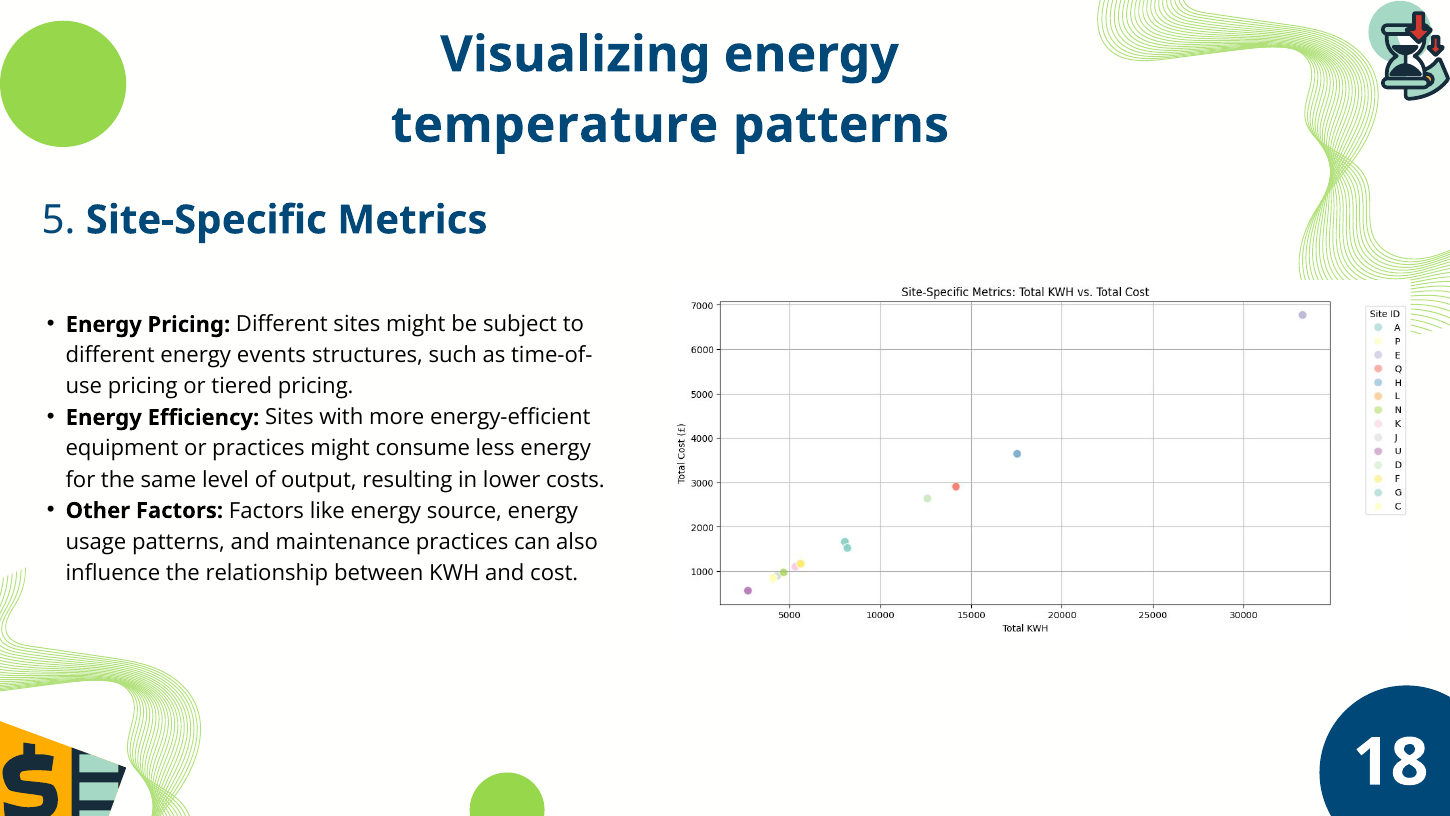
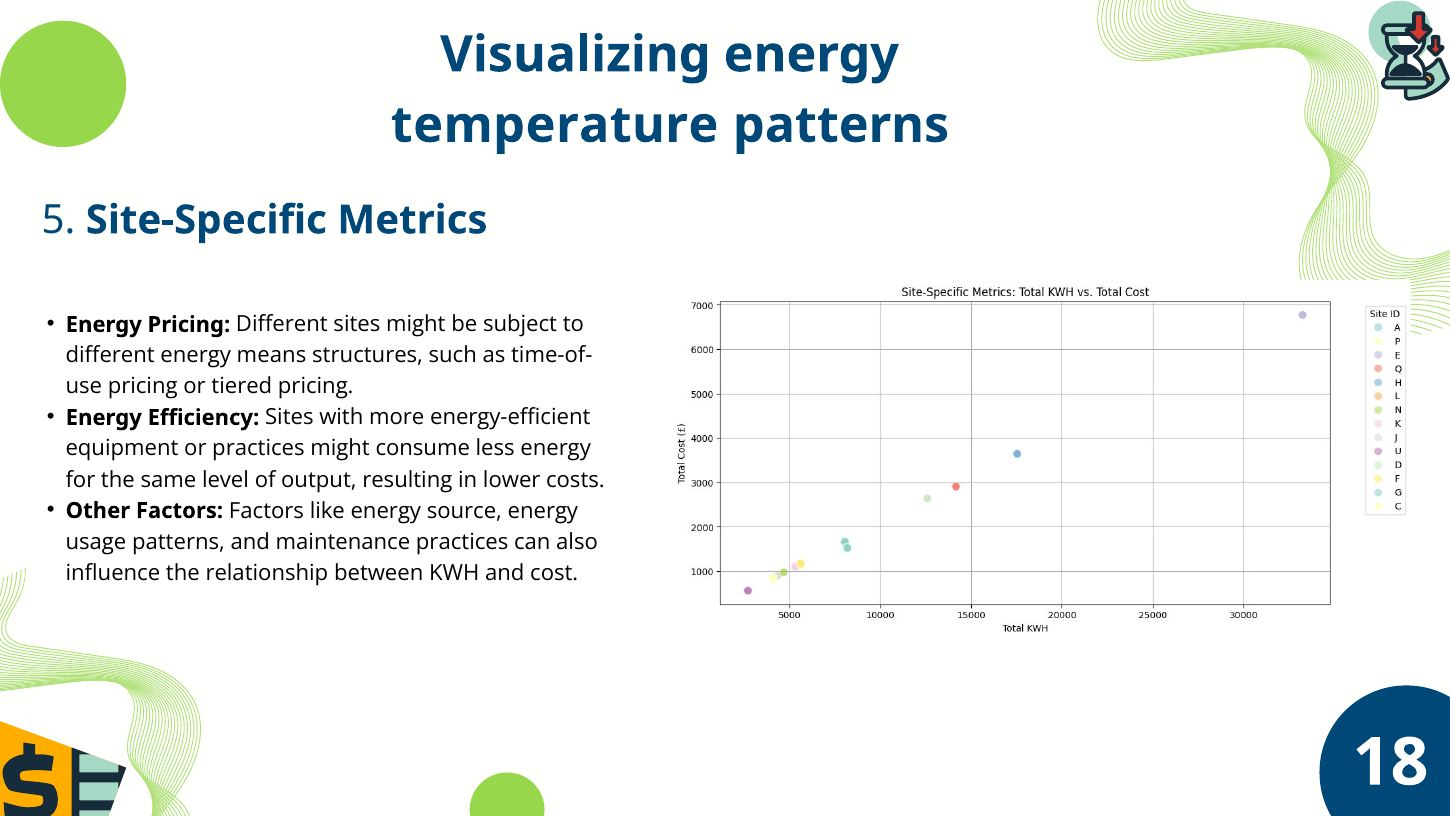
events: events -> means
